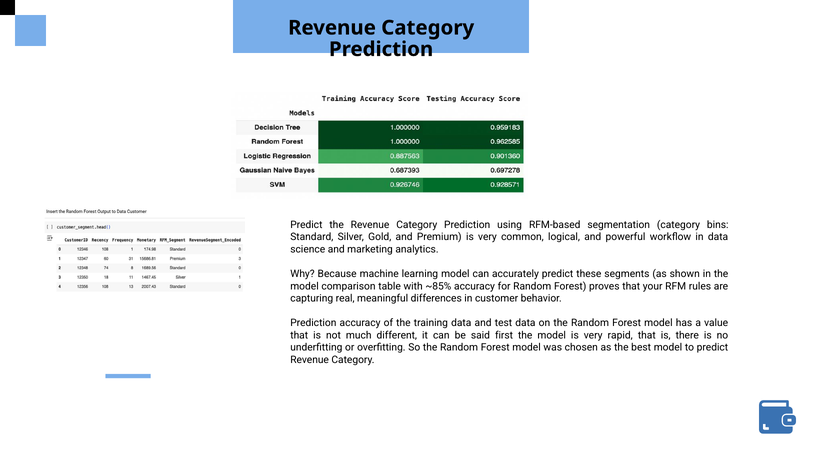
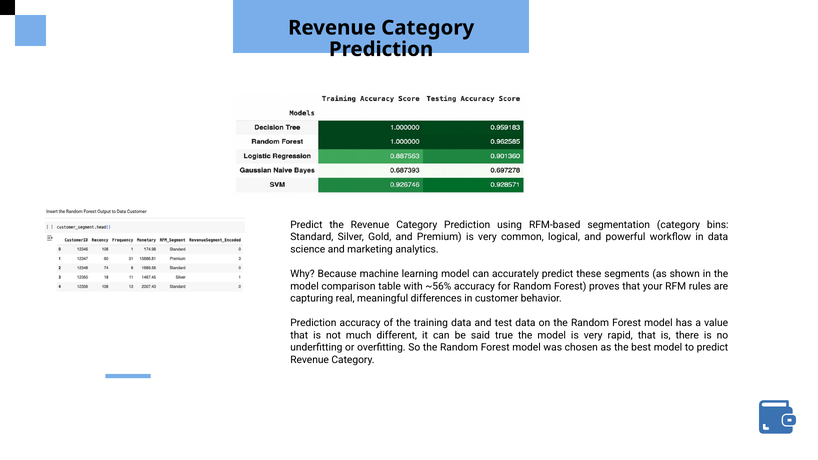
~85%: ~85% -> ~56%
first: first -> true
